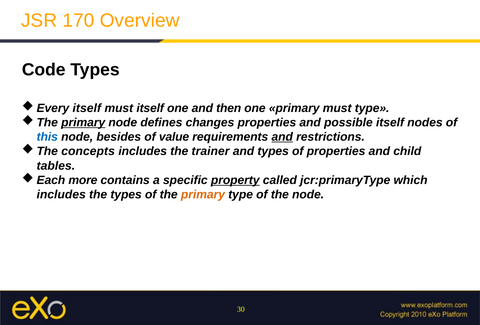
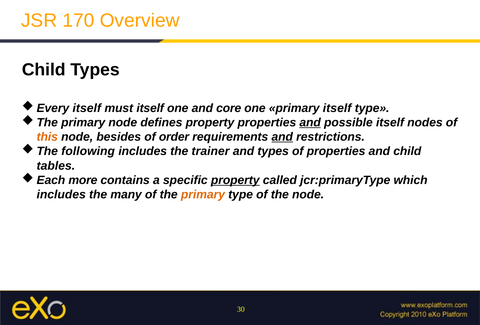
Code at (44, 70): Code -> Child
then: then -> core
primary must: must -> itself
primary at (83, 123) underline: present -> none
defines changes: changes -> property
and at (310, 123) underline: none -> present
this colour: blue -> orange
value: value -> order
concepts: concepts -> following
the types: types -> many
